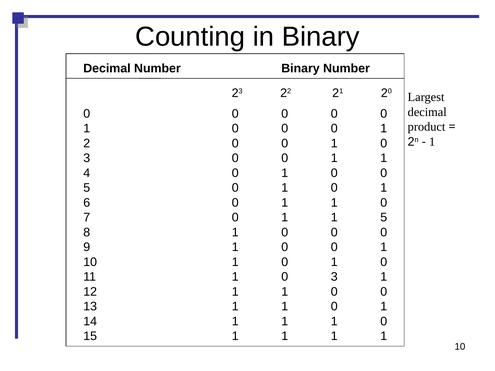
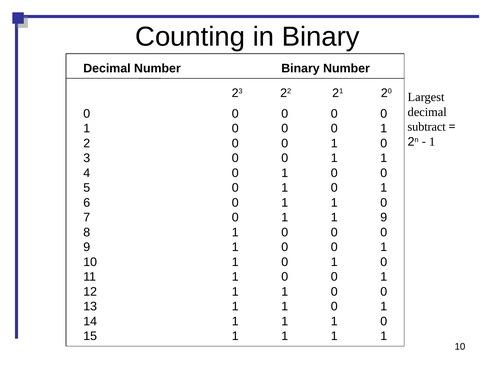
product: product -> subtract
1 5: 5 -> 9
11 1 0 3: 3 -> 0
